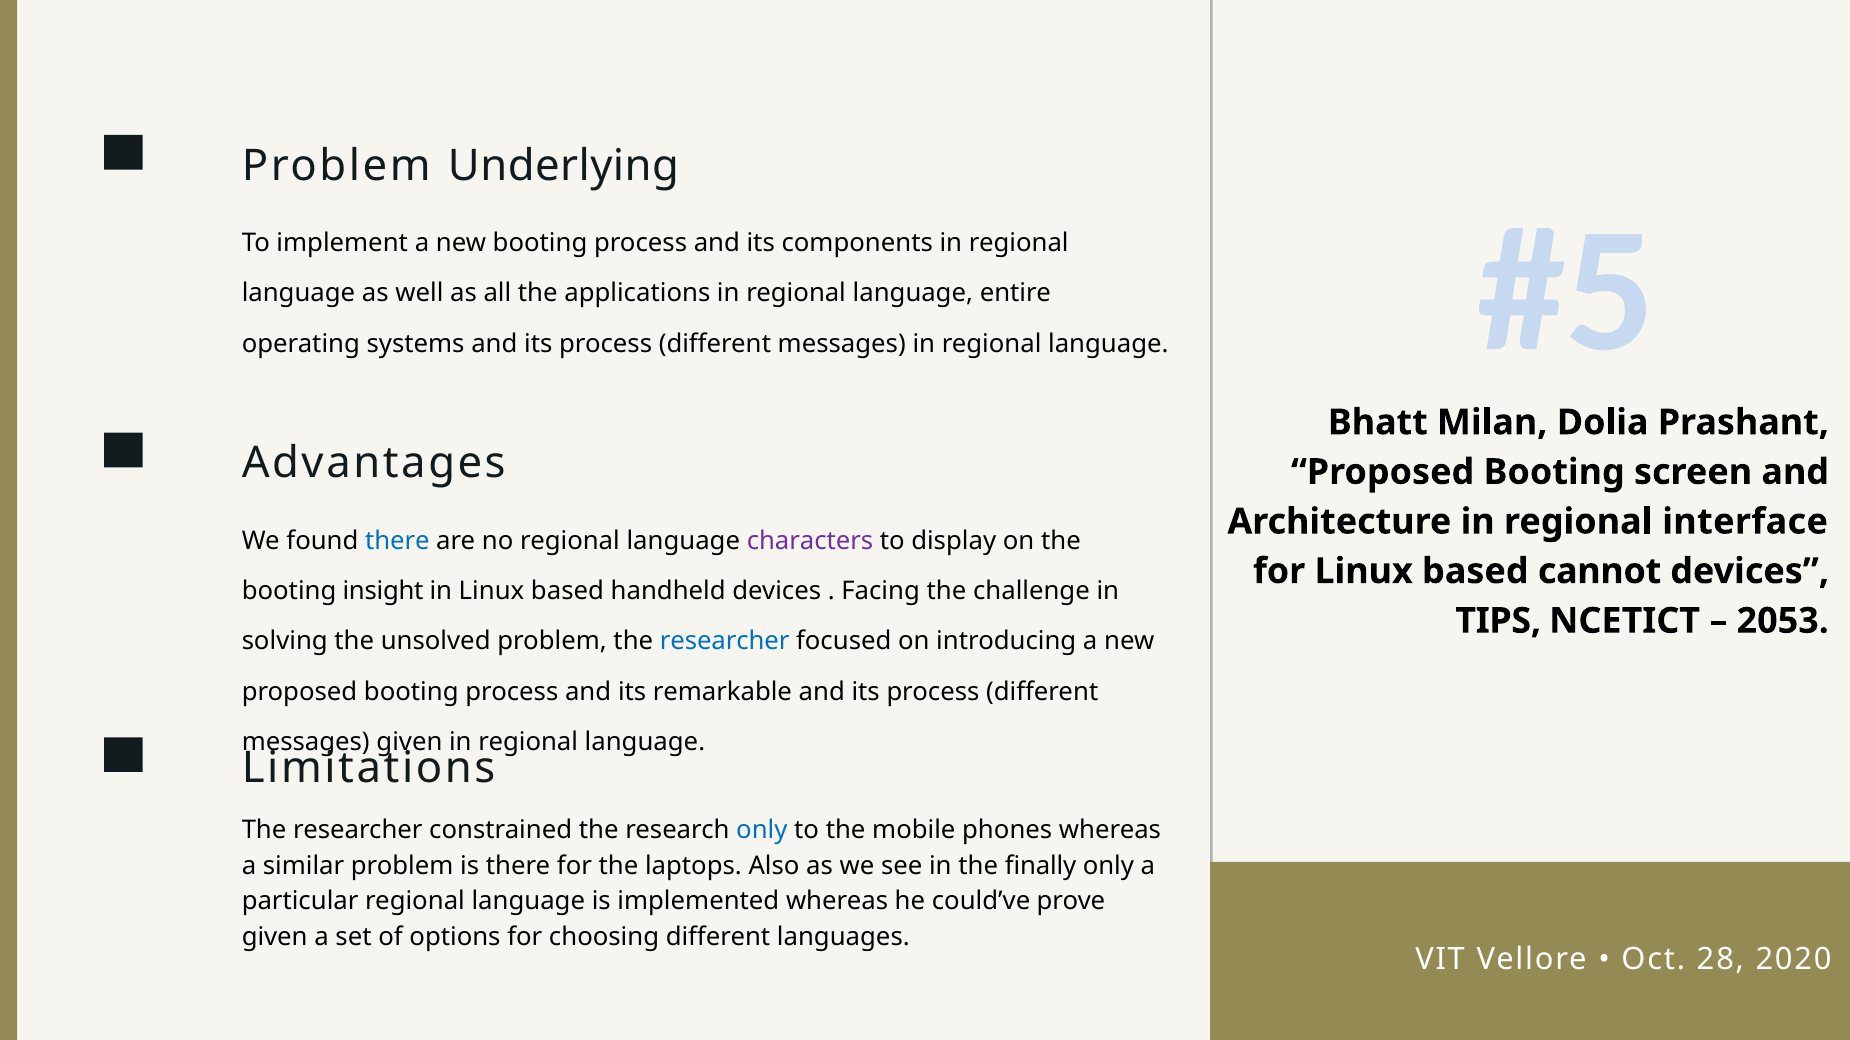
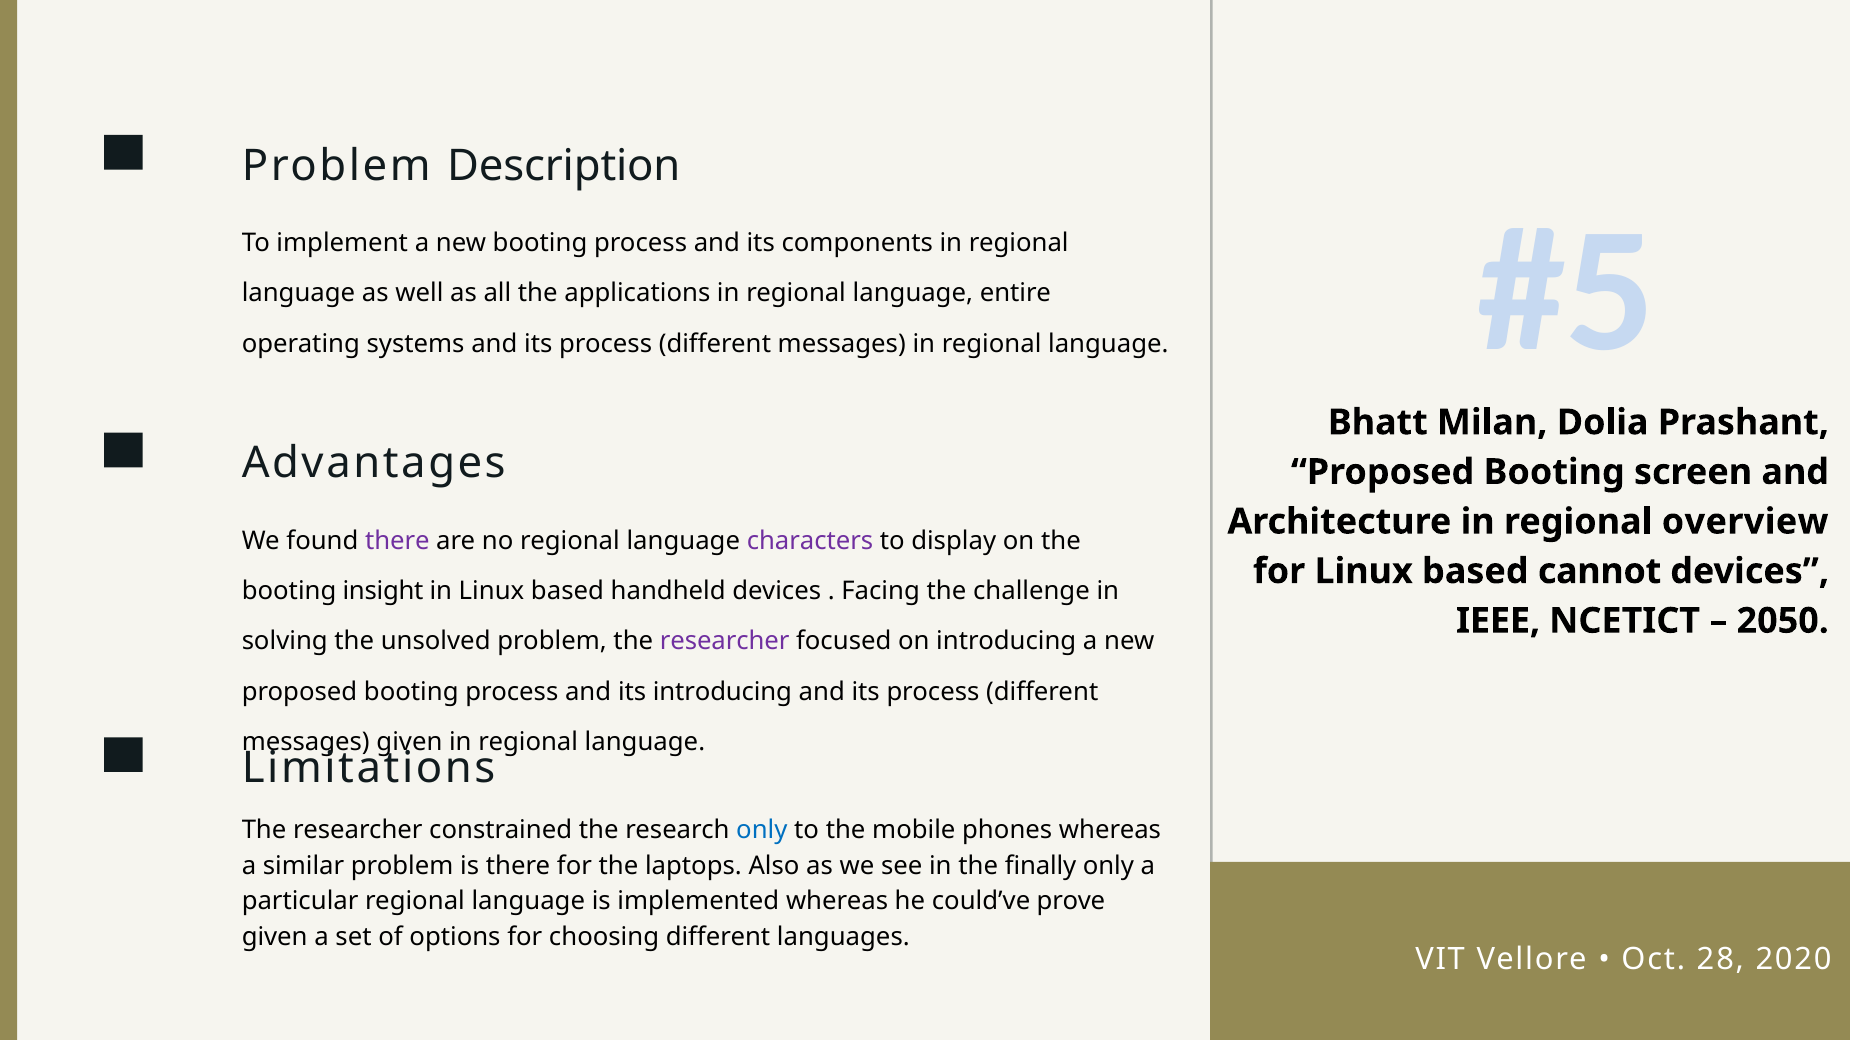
Underlying: Underlying -> Description
interface: interface -> overview
there at (397, 541) colour: blue -> purple
TIPS: TIPS -> IEEE
2053: 2053 -> 2050
researcher at (725, 642) colour: blue -> purple
its remarkable: remarkable -> introducing
